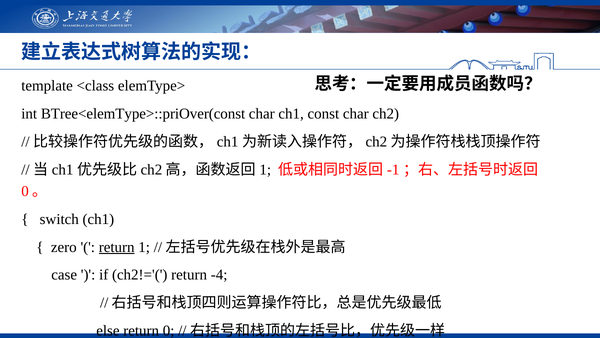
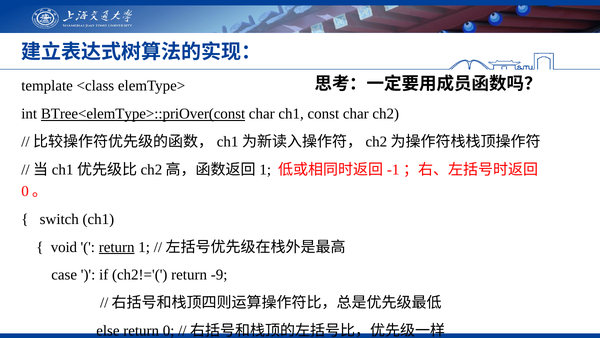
BTree<elemType>::priOver(const underline: none -> present
zero: zero -> void
-4: -4 -> -9
